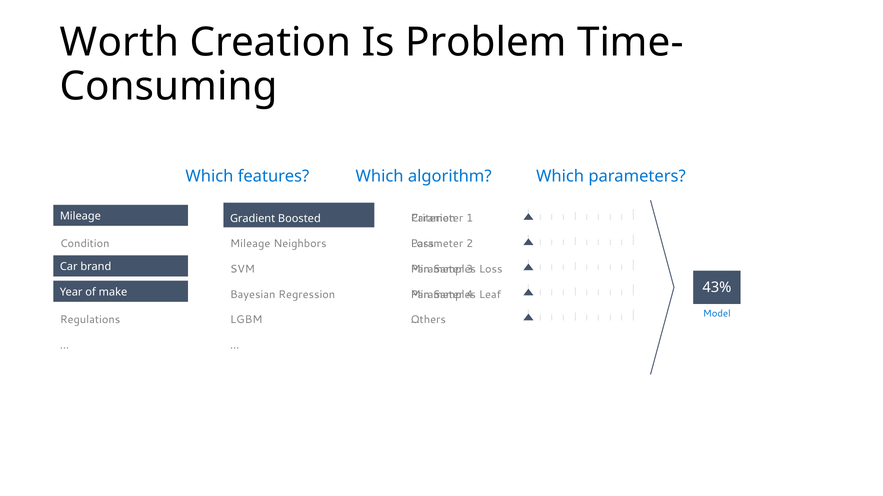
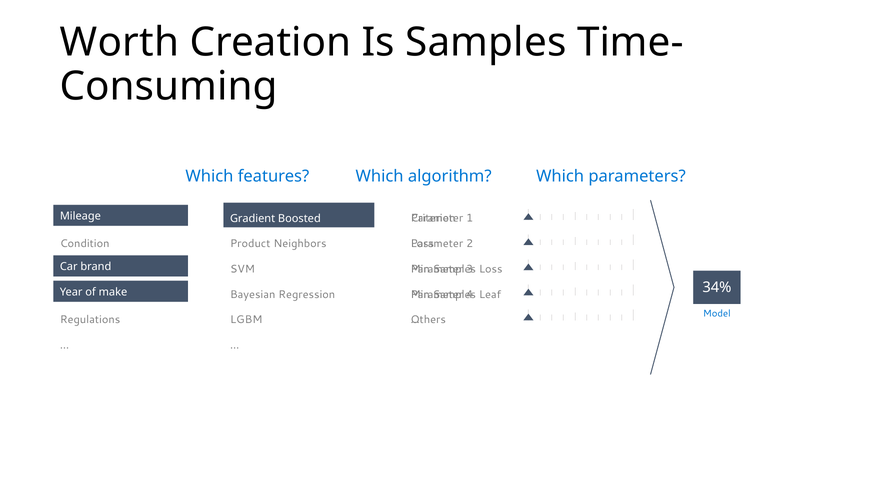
Is Problem: Problem -> Samples
Mileage at (250, 244): Mileage -> Product
43%: 43% -> 34%
